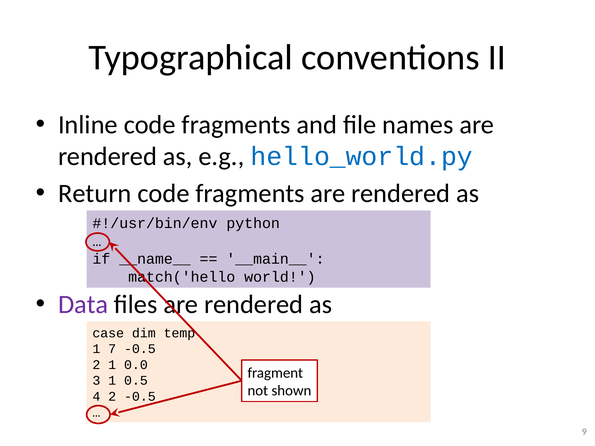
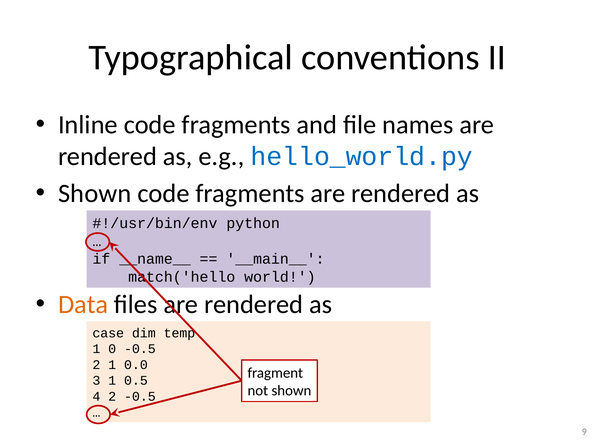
Return at (95, 194): Return -> Shown
Data colour: purple -> orange
7: 7 -> 0
